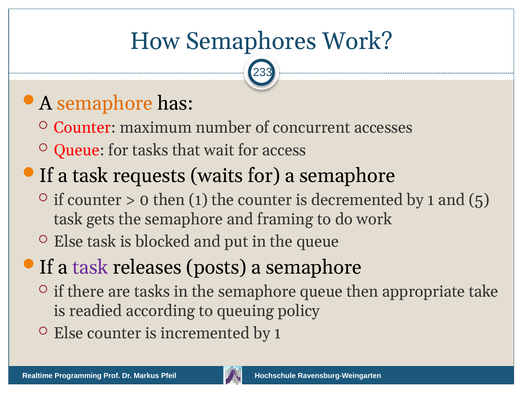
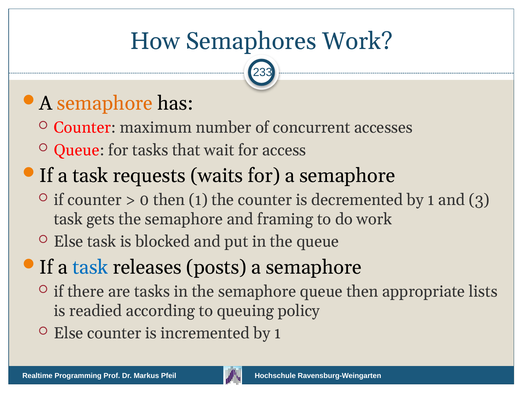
5: 5 -> 3
task at (90, 267) colour: purple -> blue
take: take -> lists
